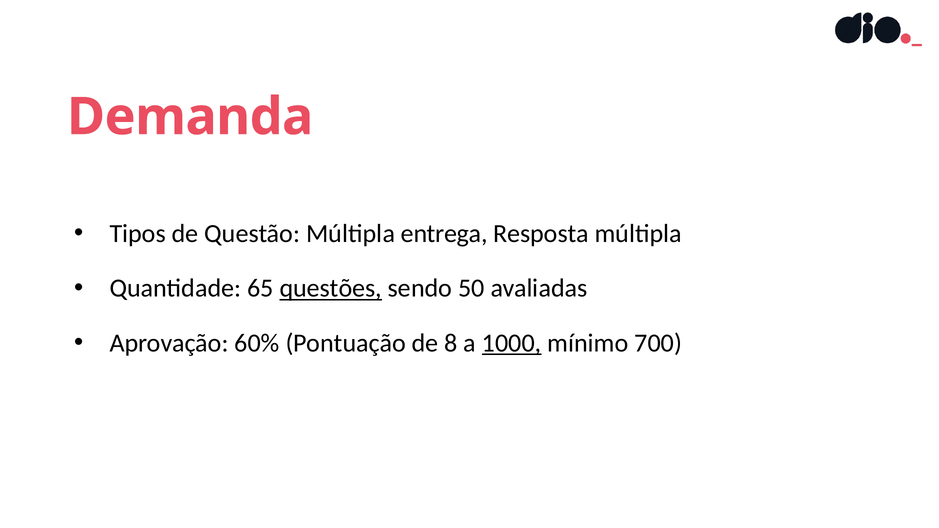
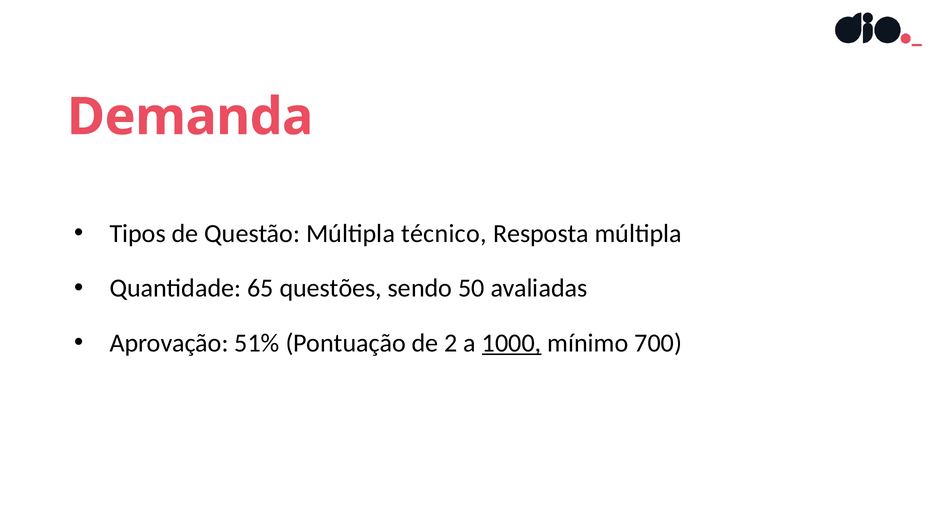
entrega: entrega -> técnico
questões underline: present -> none
60%: 60% -> 51%
8: 8 -> 2
